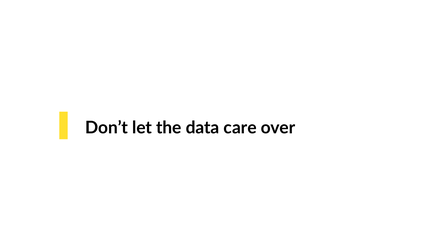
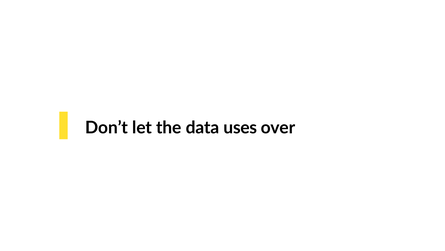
care: care -> uses
